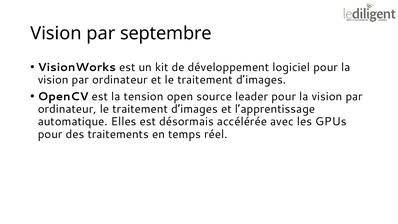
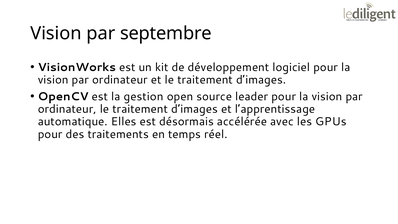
tension: tension -> gestion
